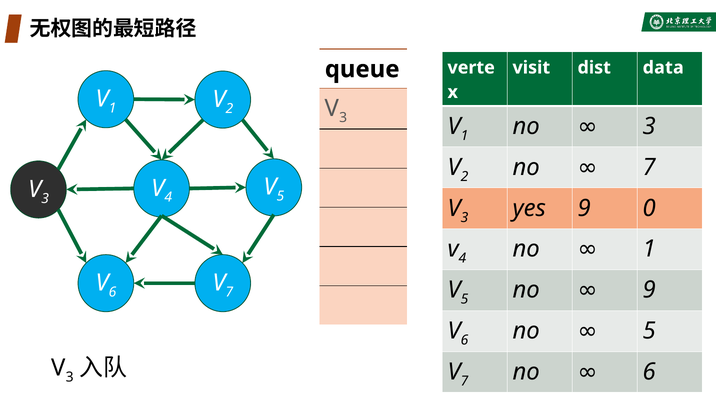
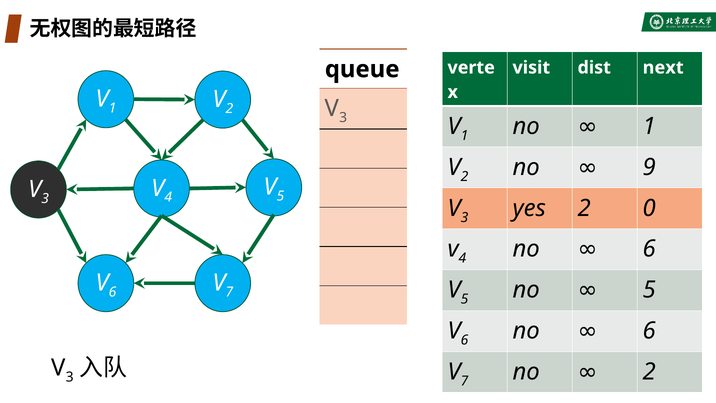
data: data -> next
3 at (649, 126): 3 -> 1
7 at (649, 167): 7 -> 9
yes 9: 9 -> 2
1 at (649, 249): 1 -> 6
9 at (649, 290): 9 -> 5
5 at (649, 331): 5 -> 6
6 at (649, 372): 6 -> 2
